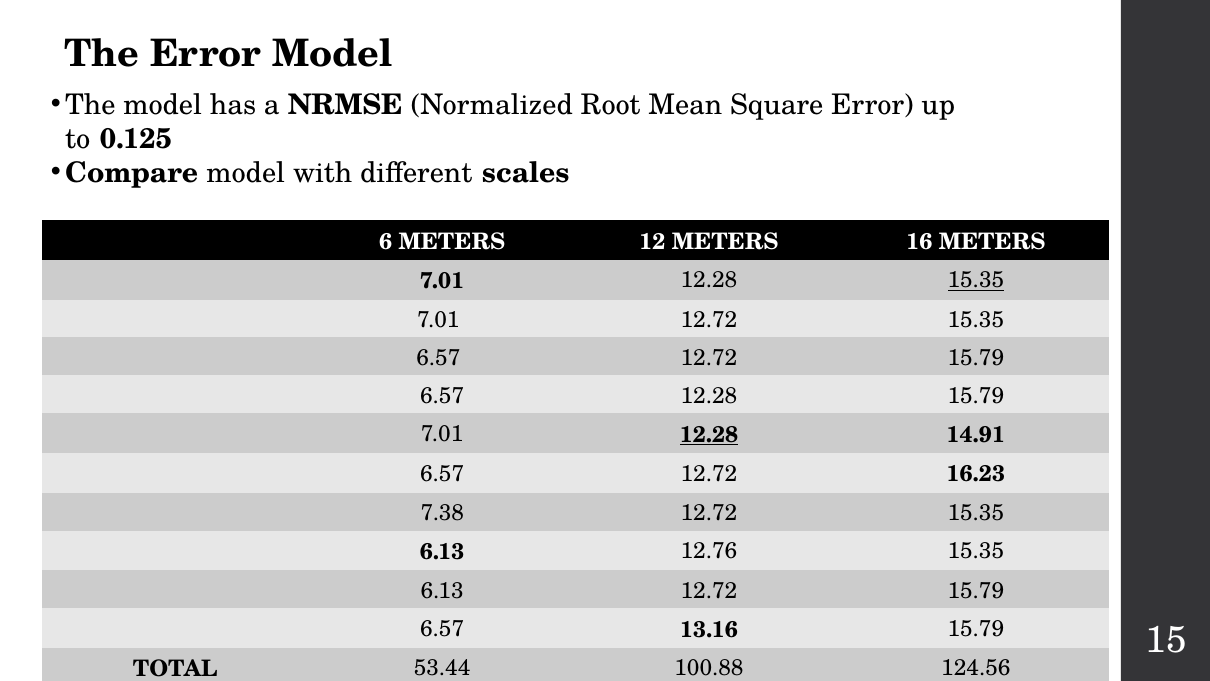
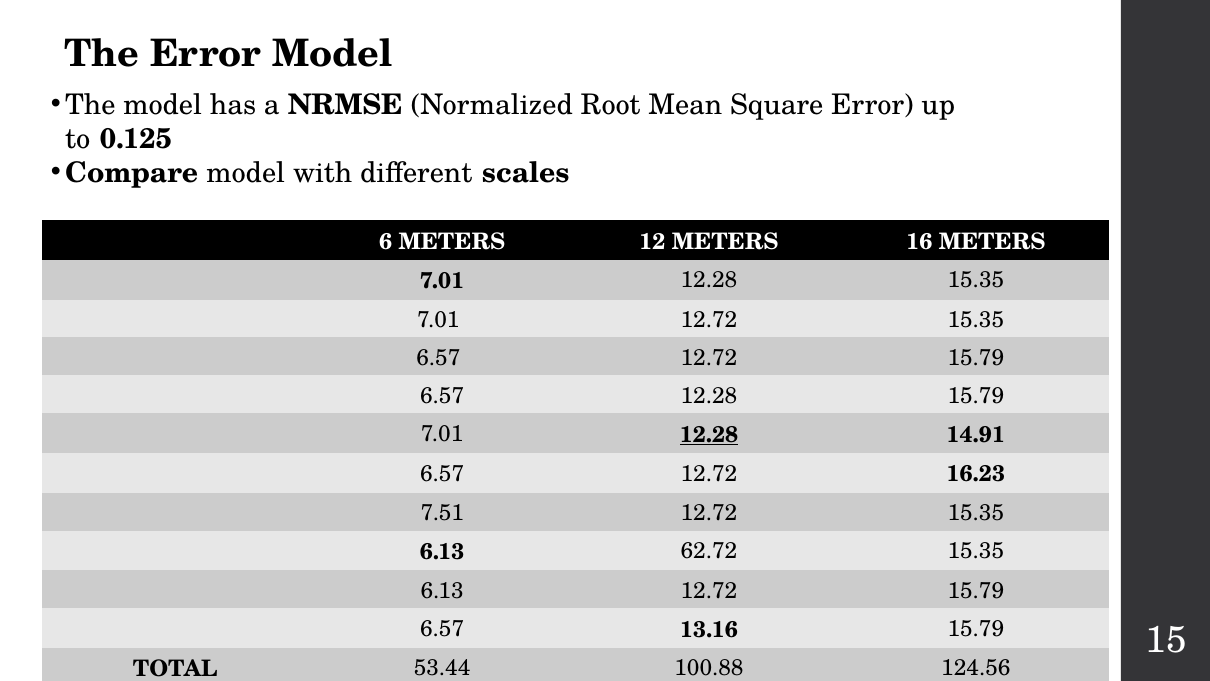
15.35 at (976, 280) underline: present -> none
7.38: 7.38 -> 7.51
12.76: 12.76 -> 62.72
